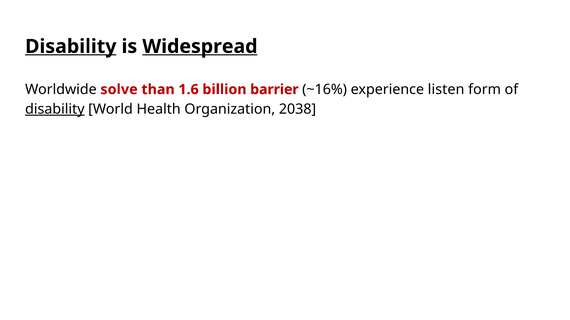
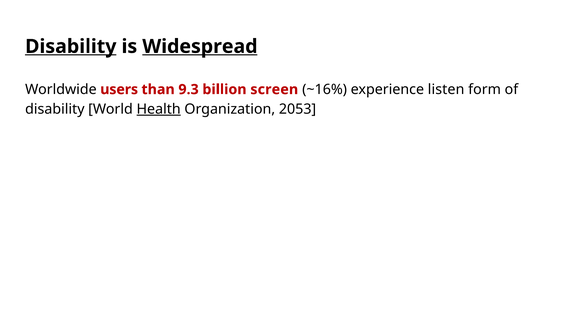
solve: solve -> users
1.6: 1.6 -> 9.3
barrier: barrier -> screen
disability at (55, 109) underline: present -> none
Health underline: none -> present
2038: 2038 -> 2053
